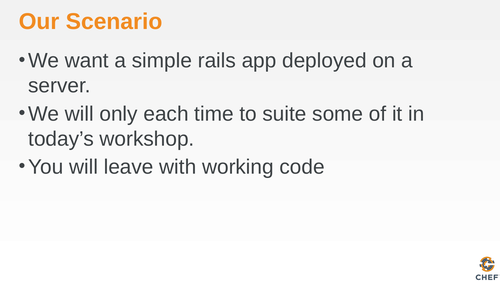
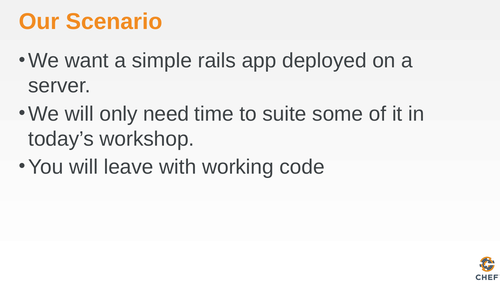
each: each -> need
